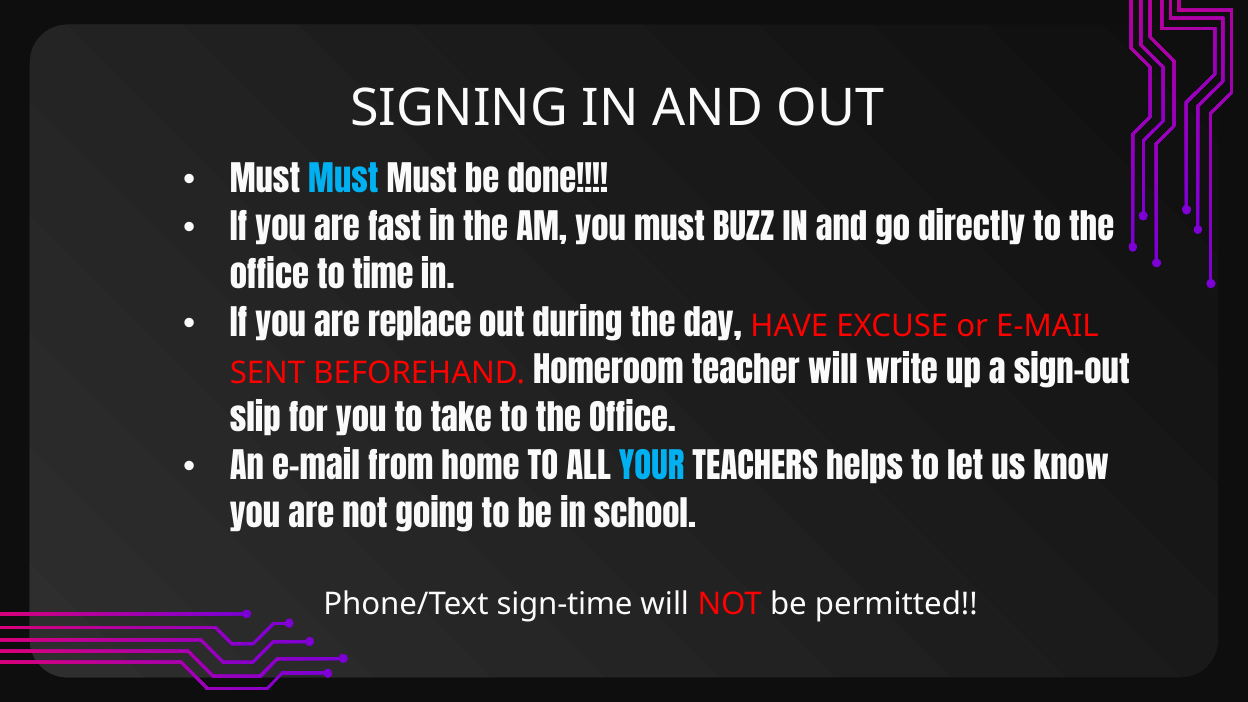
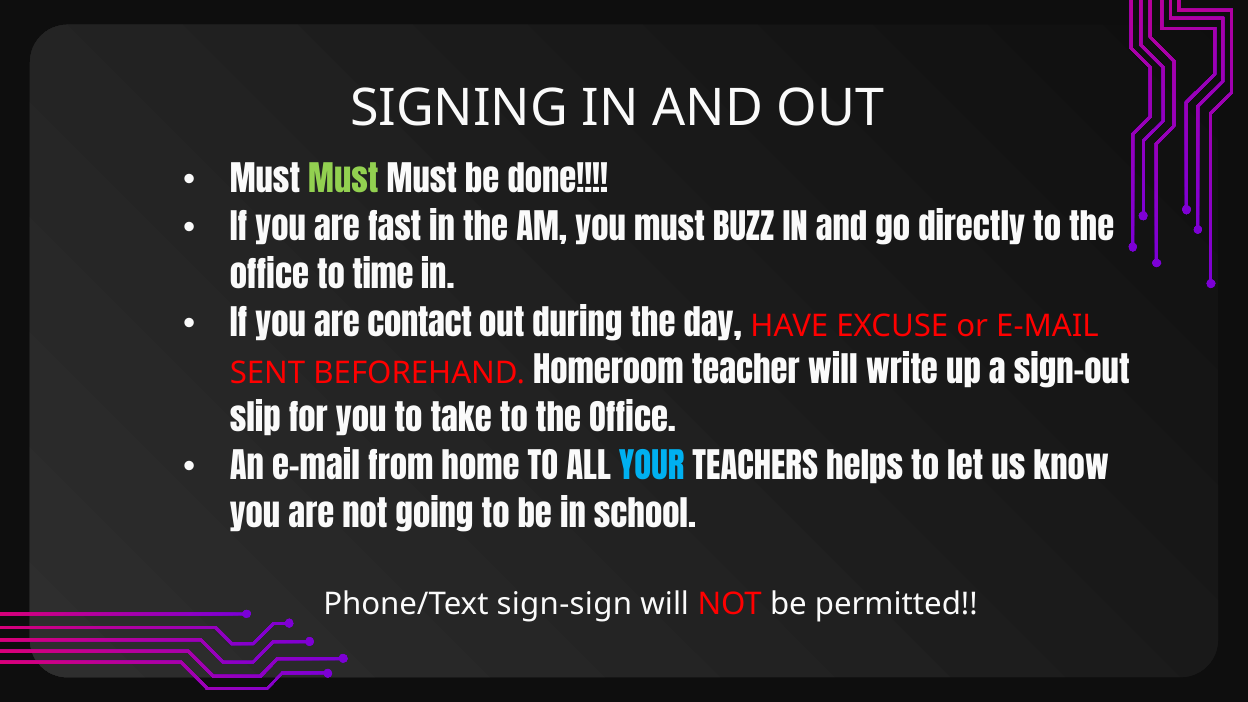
Must at (343, 181) colour: light blue -> light green
replace: replace -> contact
sign-time: sign-time -> sign-sign
